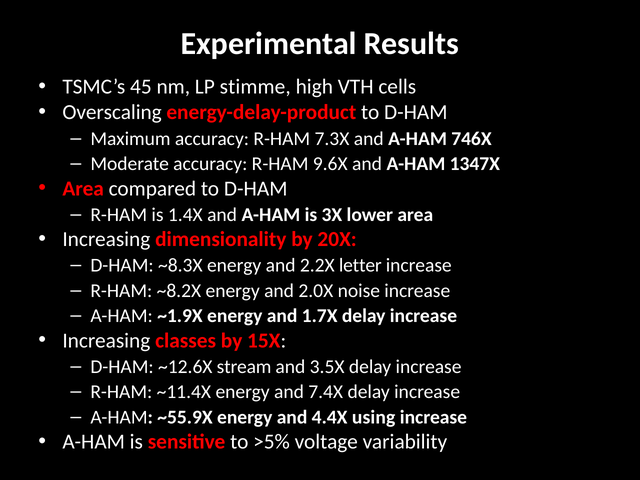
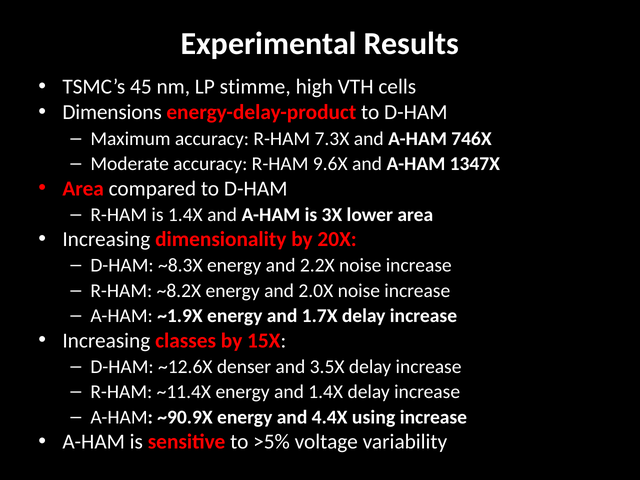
Overscaling: Overscaling -> Dimensions
2.2X letter: letter -> noise
stream: stream -> denser
and 7.4X: 7.4X -> 1.4X
~55.9X: ~55.9X -> ~90.9X
